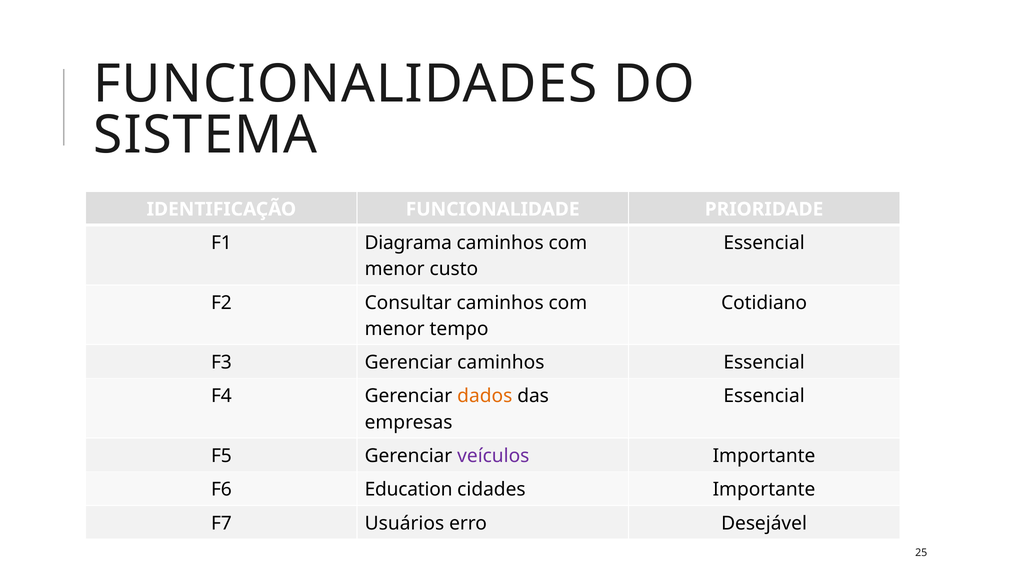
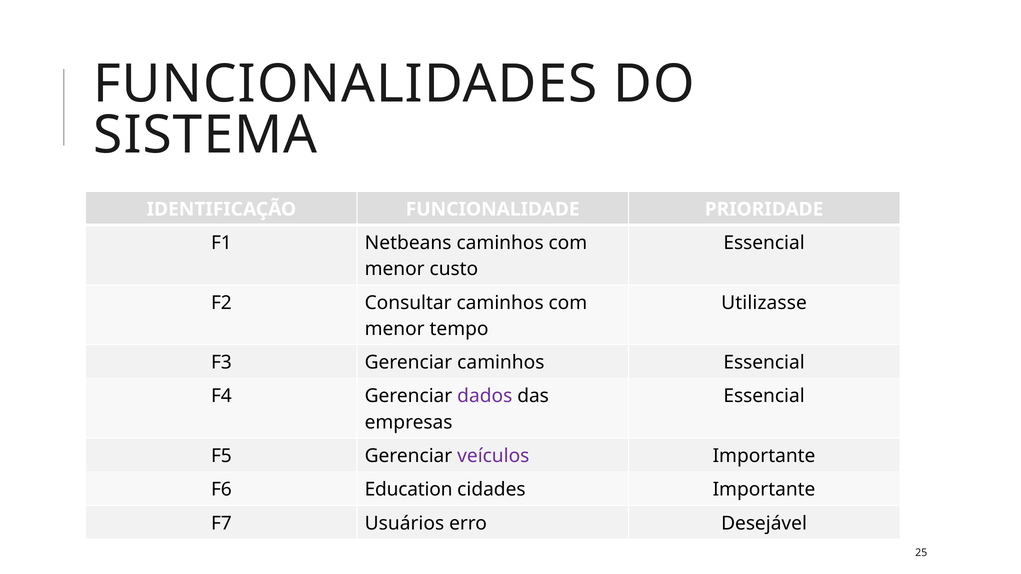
Diagrama: Diagrama -> Netbeans
Cotidiano: Cotidiano -> Utilizasse
dados colour: orange -> purple
